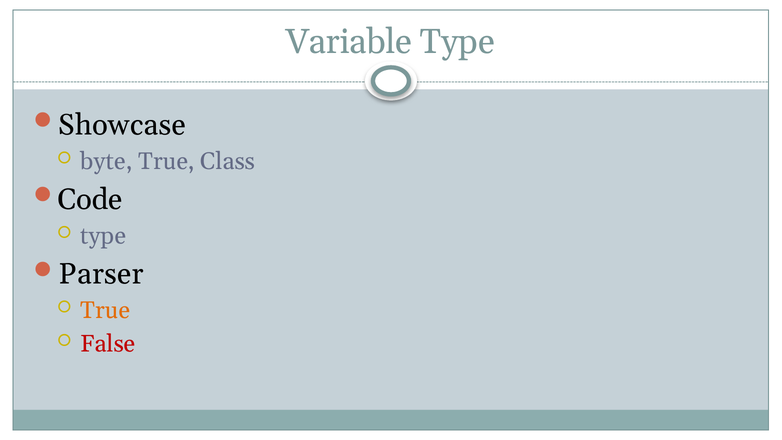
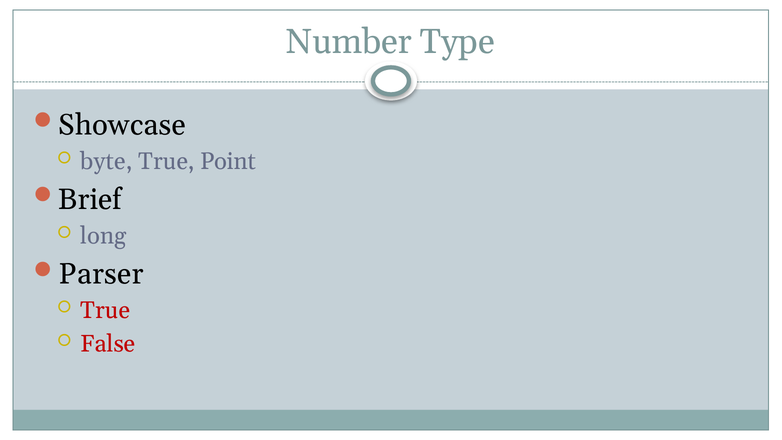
Variable: Variable -> Number
Class: Class -> Point
Code: Code -> Brief
type at (103, 236): type -> long
True at (105, 310) colour: orange -> red
